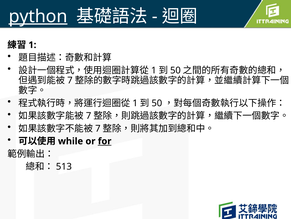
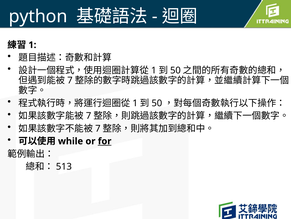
python underline: present -> none
